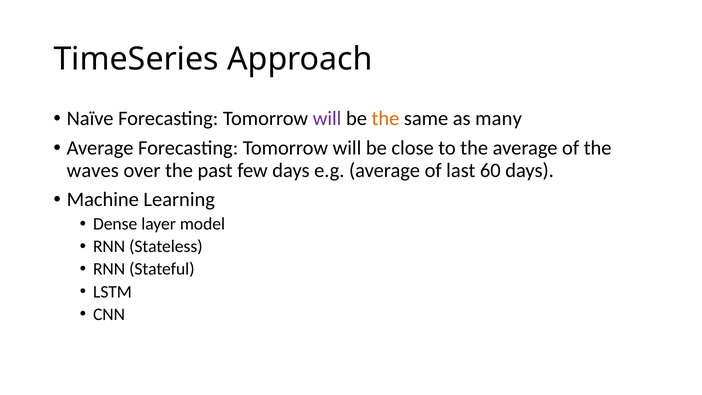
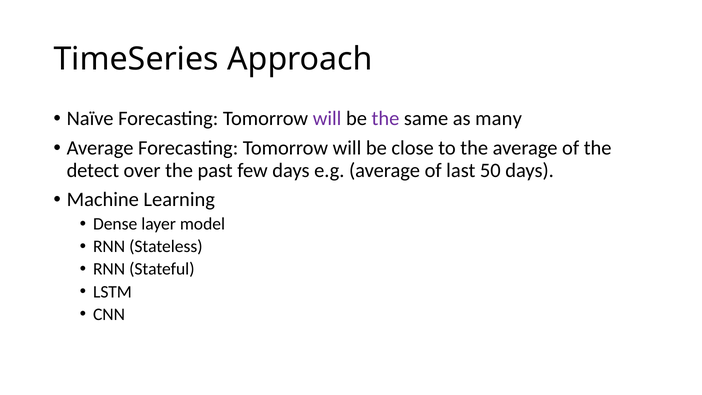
the at (385, 119) colour: orange -> purple
waves: waves -> detect
60: 60 -> 50
